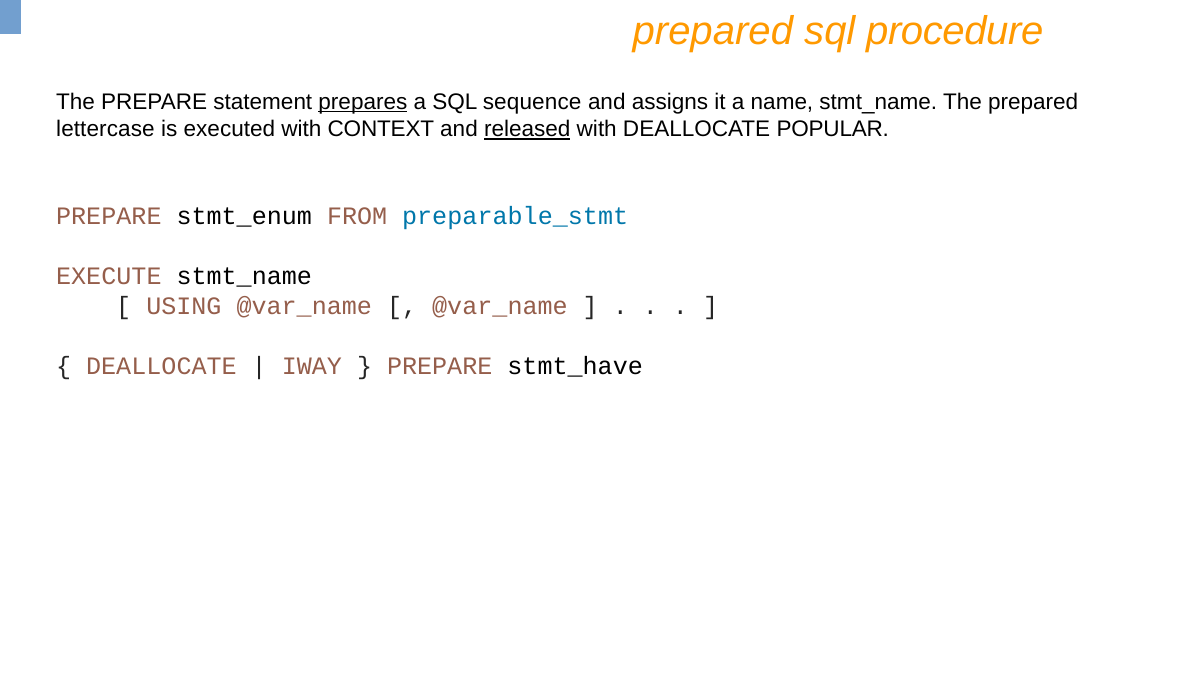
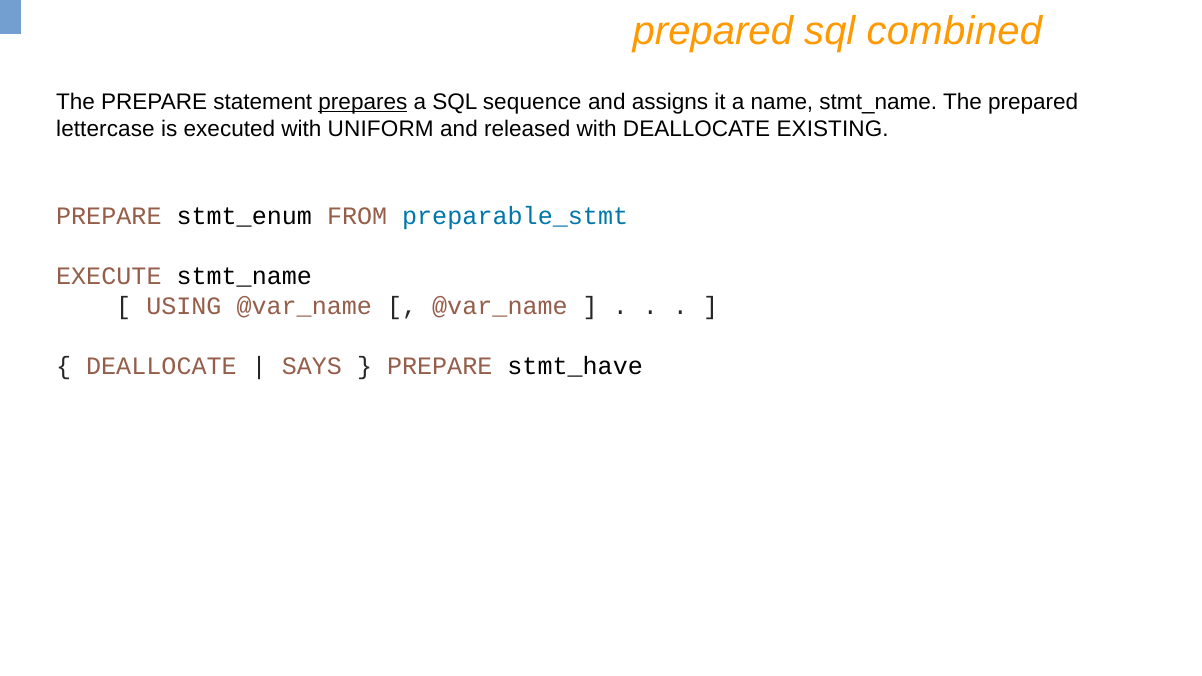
procedure: procedure -> combined
CONTEXT: CONTEXT -> UNIFORM
released underline: present -> none
POPULAR: POPULAR -> EXISTING
IWAY: IWAY -> SAYS
